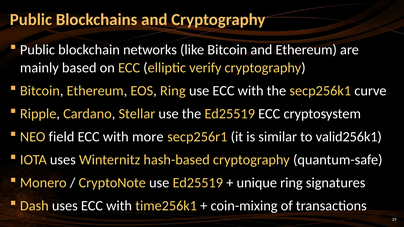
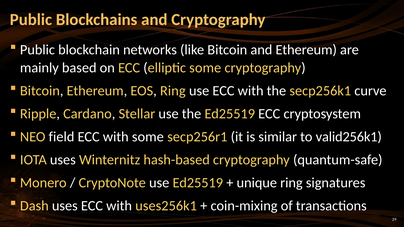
elliptic verify: verify -> some
with more: more -> some
time256k1: time256k1 -> uses256k1
